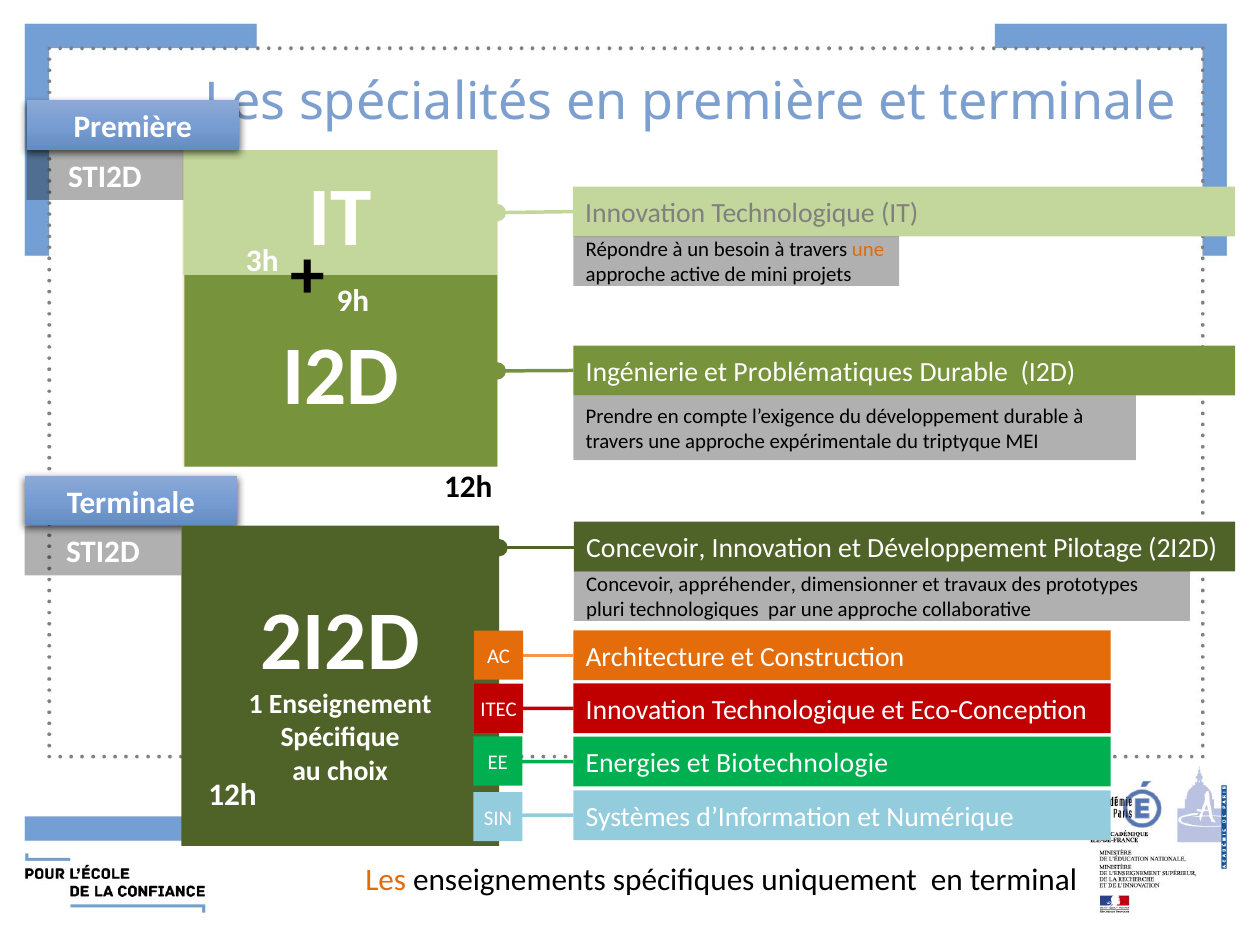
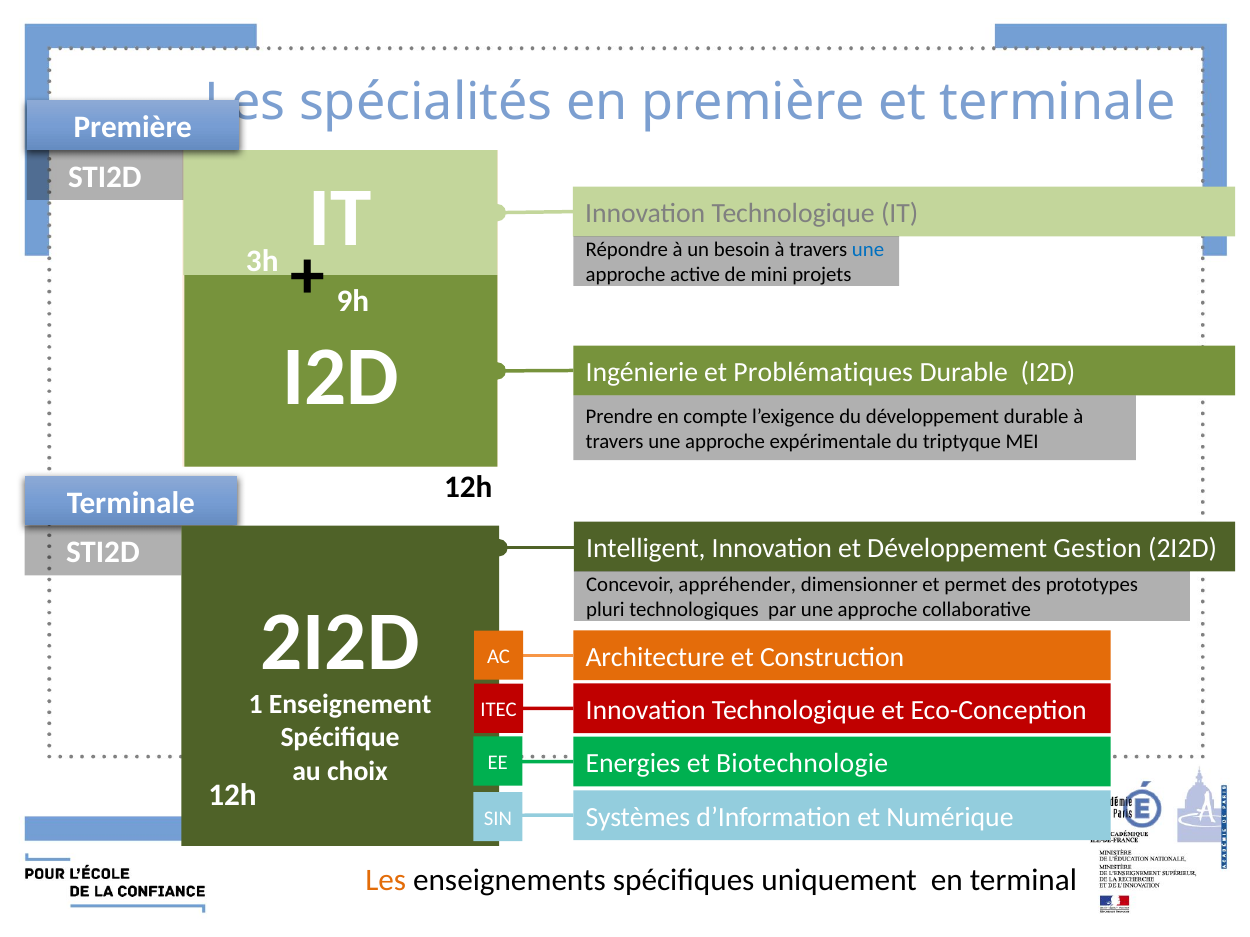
une at (868, 250) colour: orange -> blue
Concevoir at (646, 549): Concevoir -> Intelligent
Pilotage: Pilotage -> Gestion
travaux: travaux -> permet
